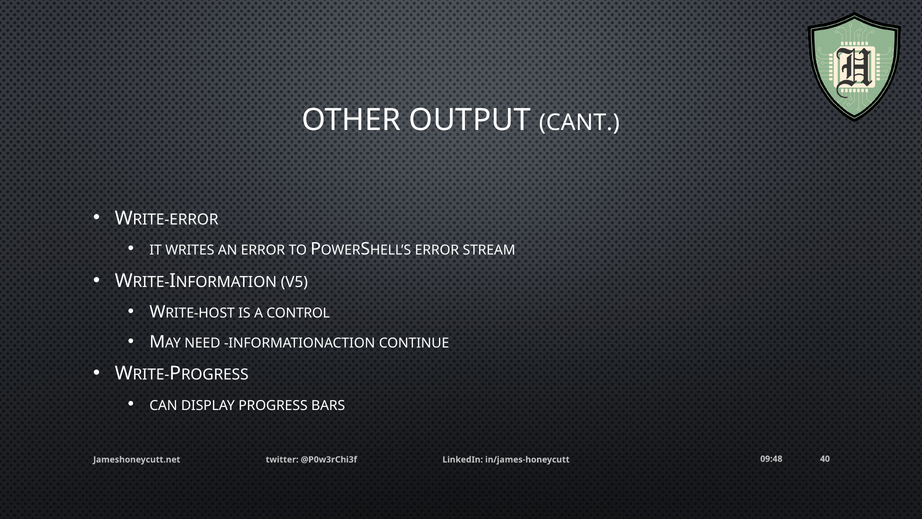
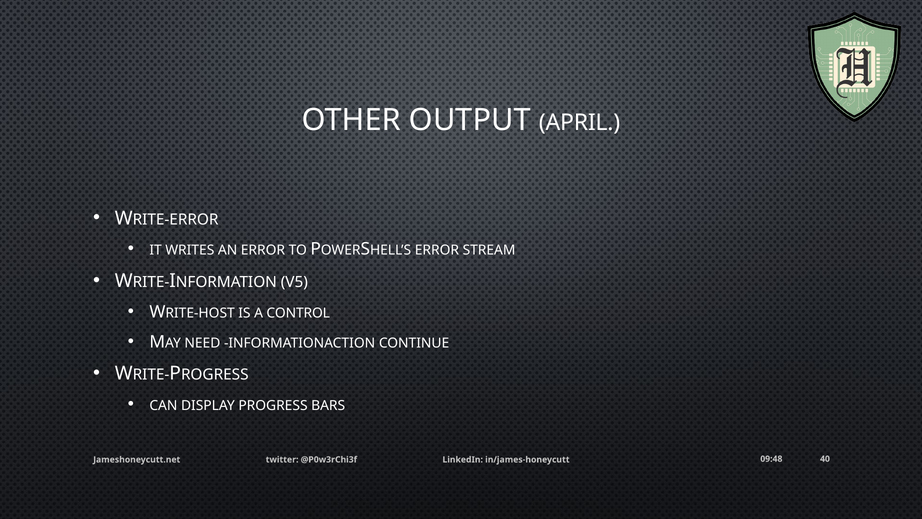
CANT: CANT -> APRIL
